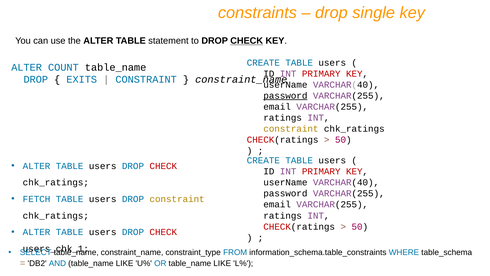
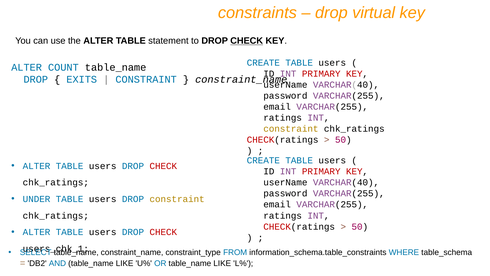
single: single -> virtual
password at (285, 96) underline: present -> none
FETCH: FETCH -> UNDER
